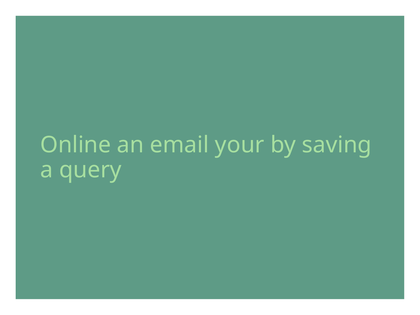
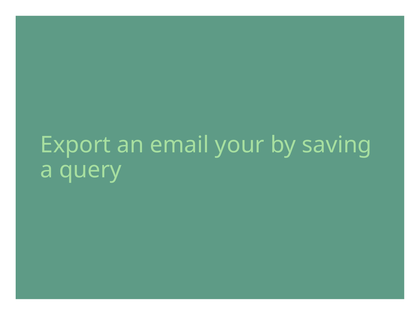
Online: Online -> Export
